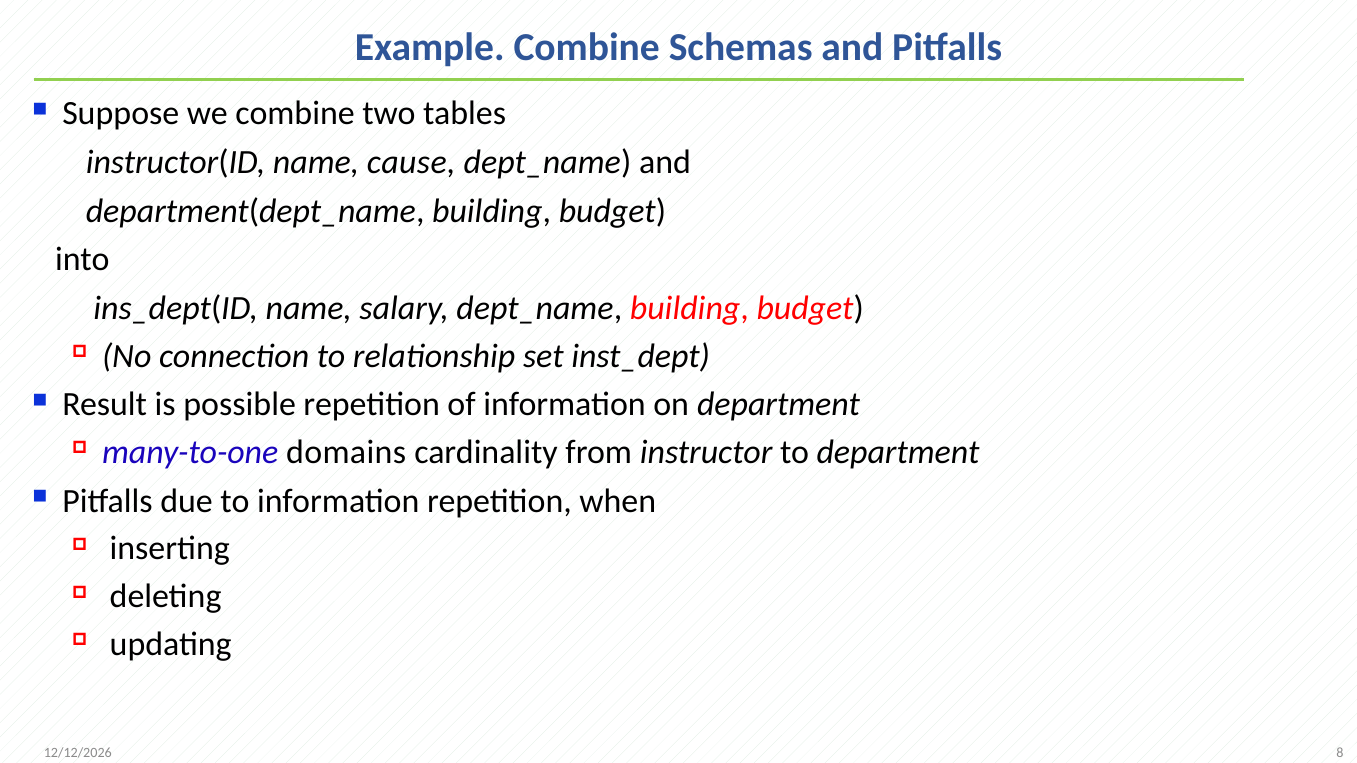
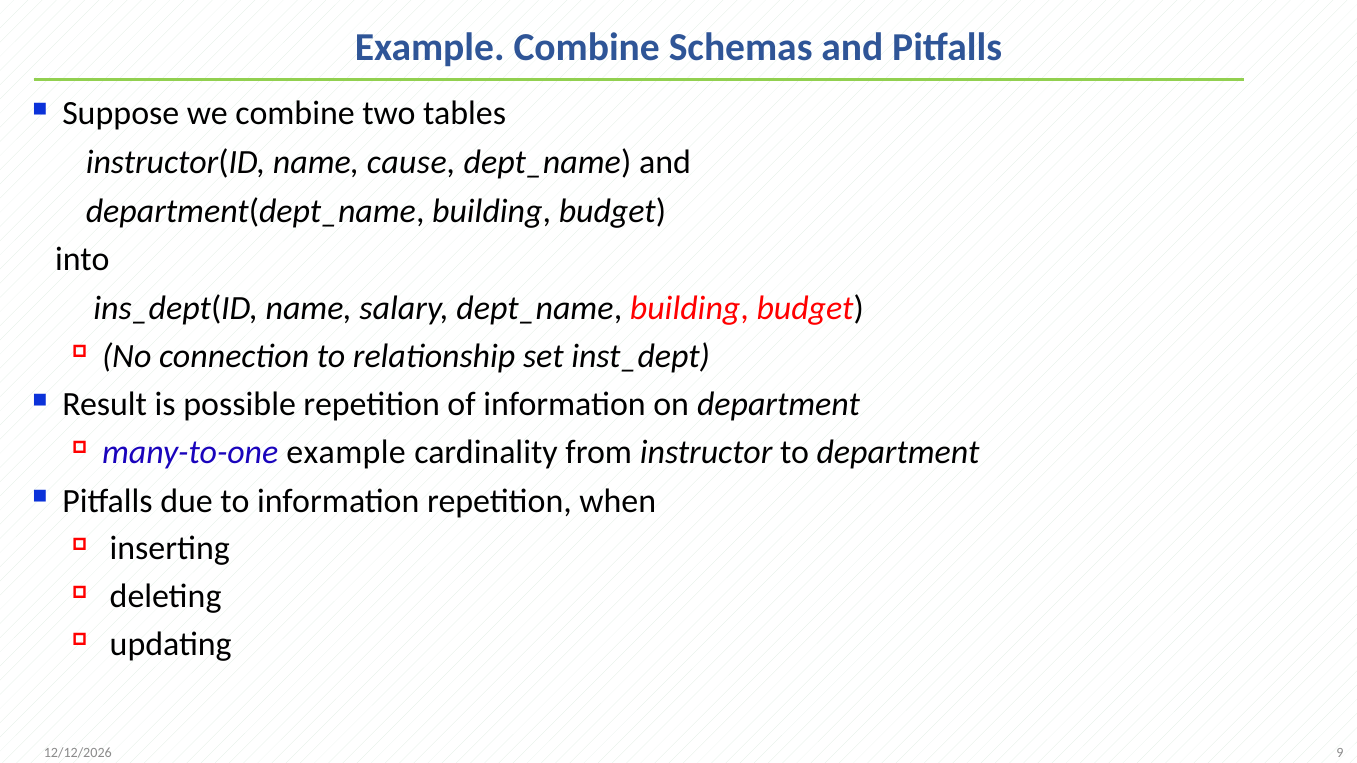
many-to-one domains: domains -> example
8: 8 -> 9
